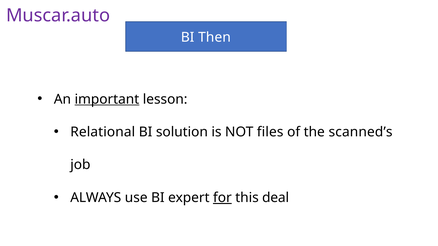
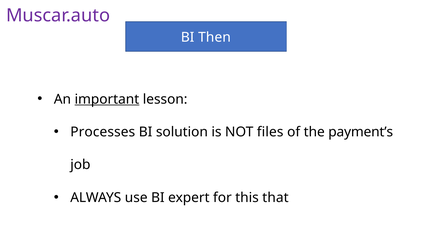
Relational: Relational -> Processes
scanned’s: scanned’s -> payment’s
for underline: present -> none
deal: deal -> that
